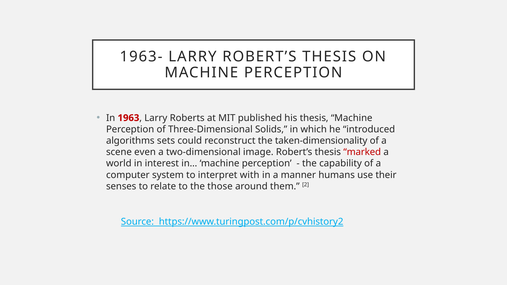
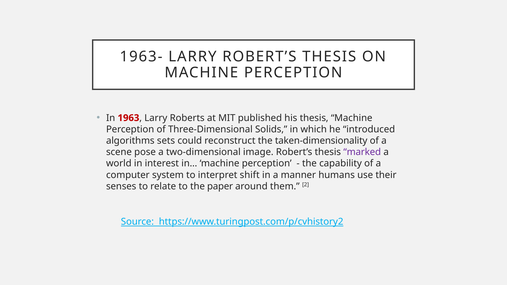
even: even -> pose
marked colour: red -> purple
with: with -> shift
those: those -> paper
